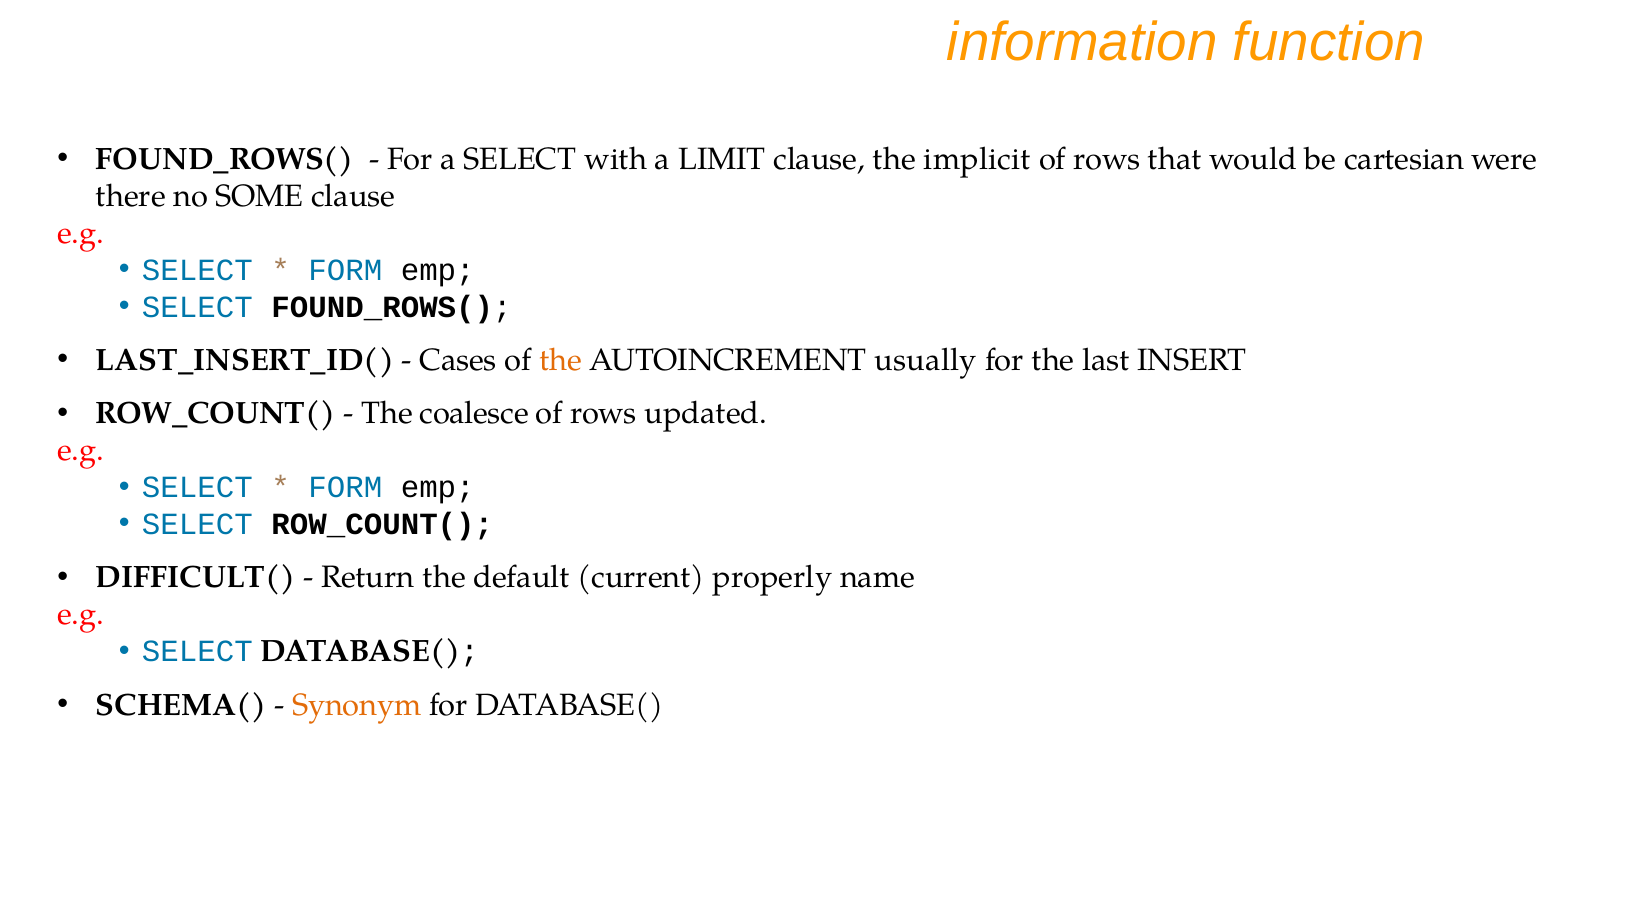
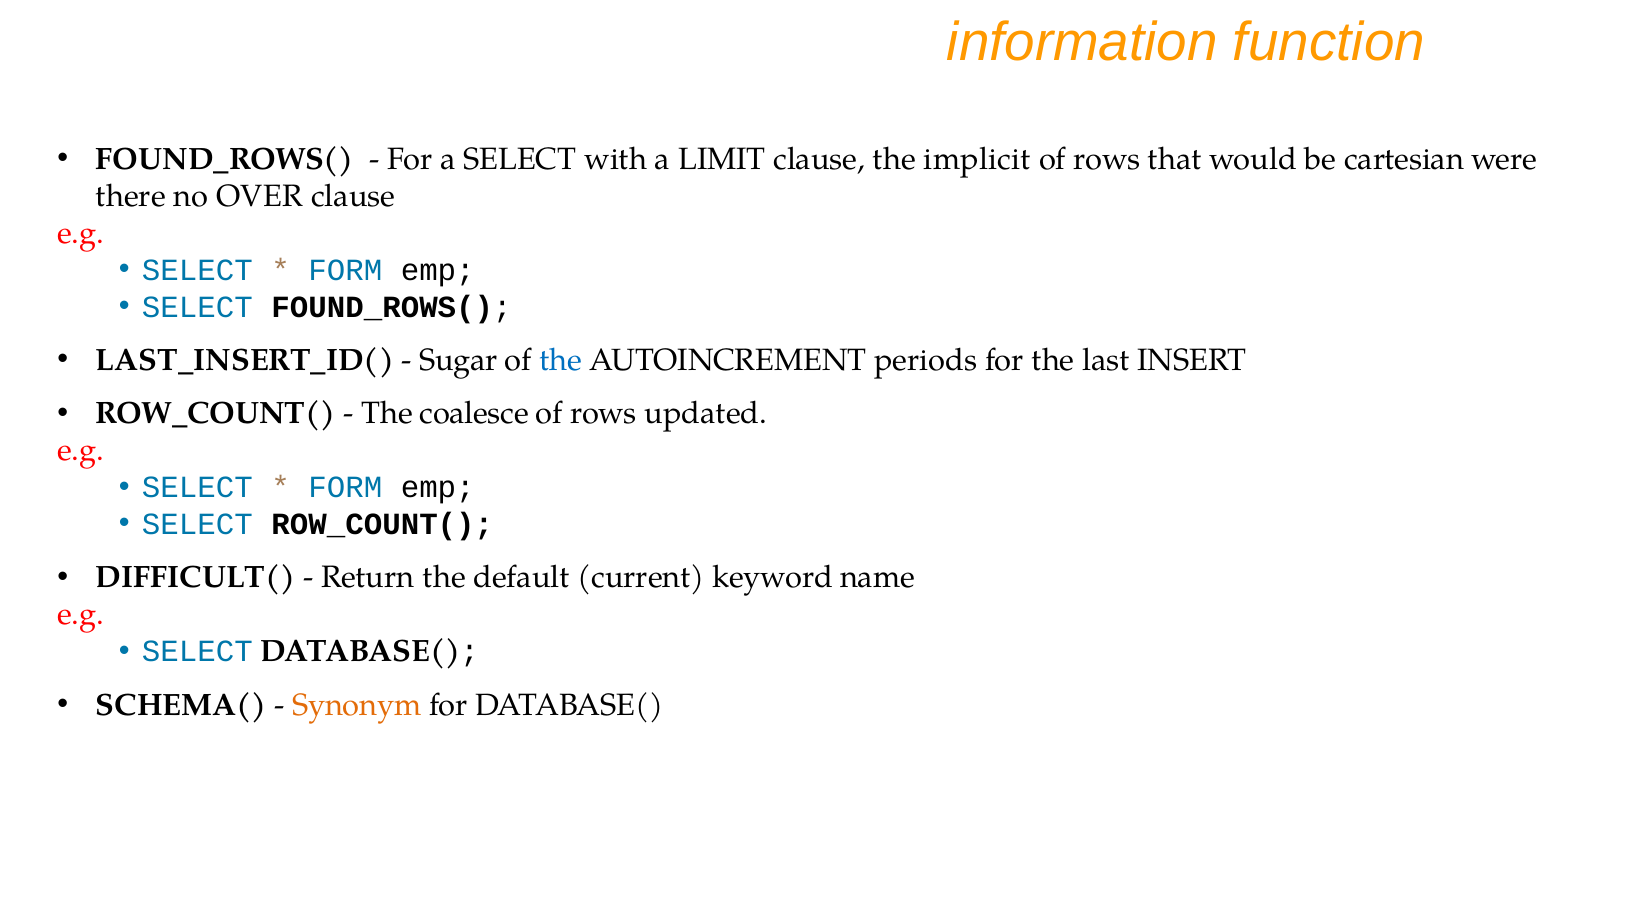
SOME: SOME -> OVER
Cases: Cases -> Sugar
the at (561, 360) colour: orange -> blue
usually: usually -> periods
properly: properly -> keyword
